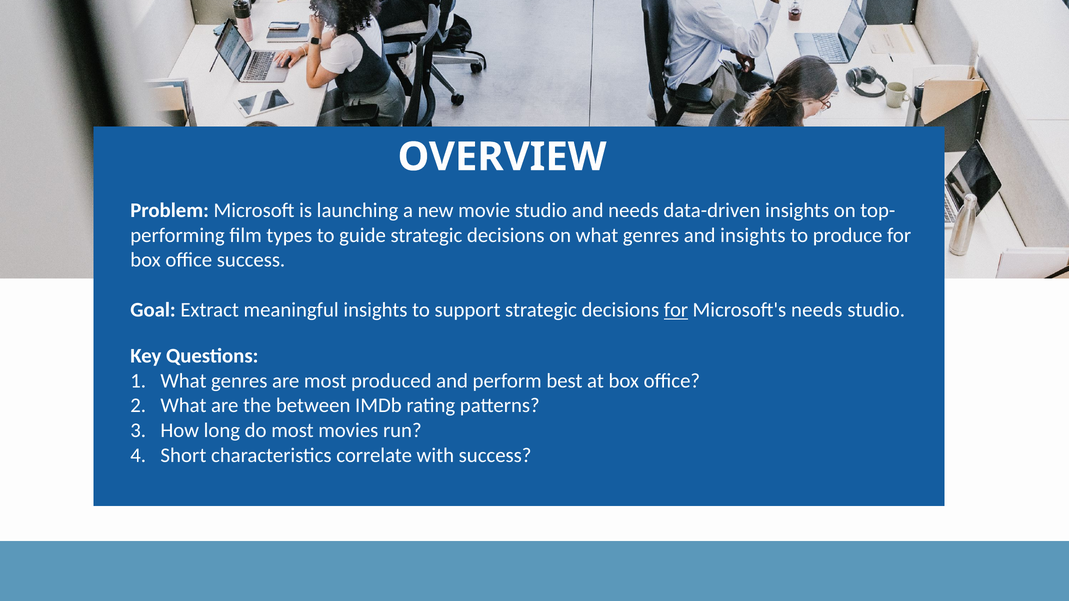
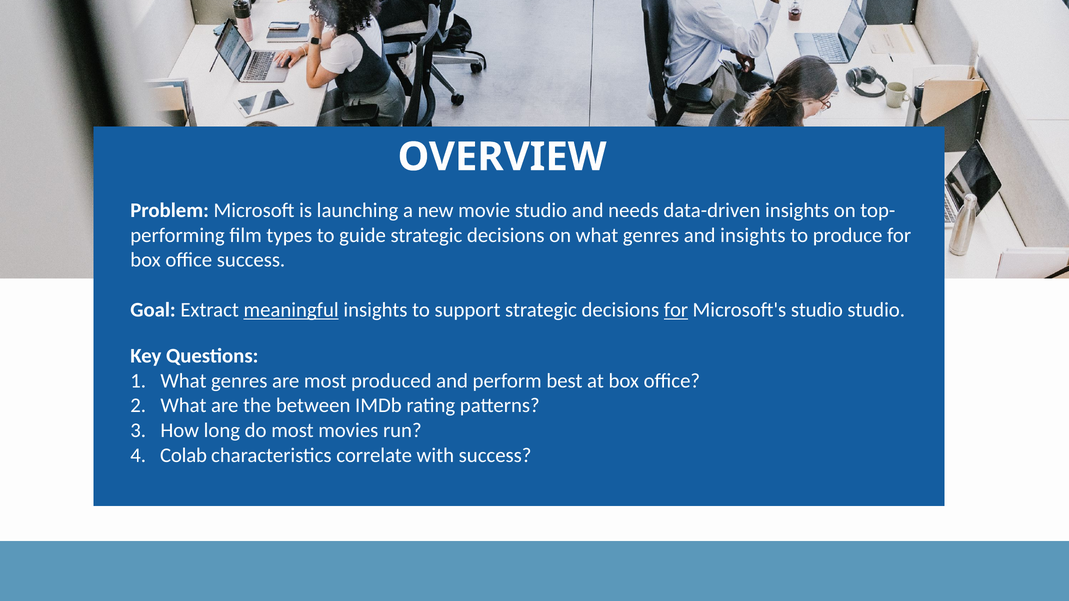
meaningful underline: none -> present
Microsoft's needs: needs -> studio
Short: Short -> Colab
